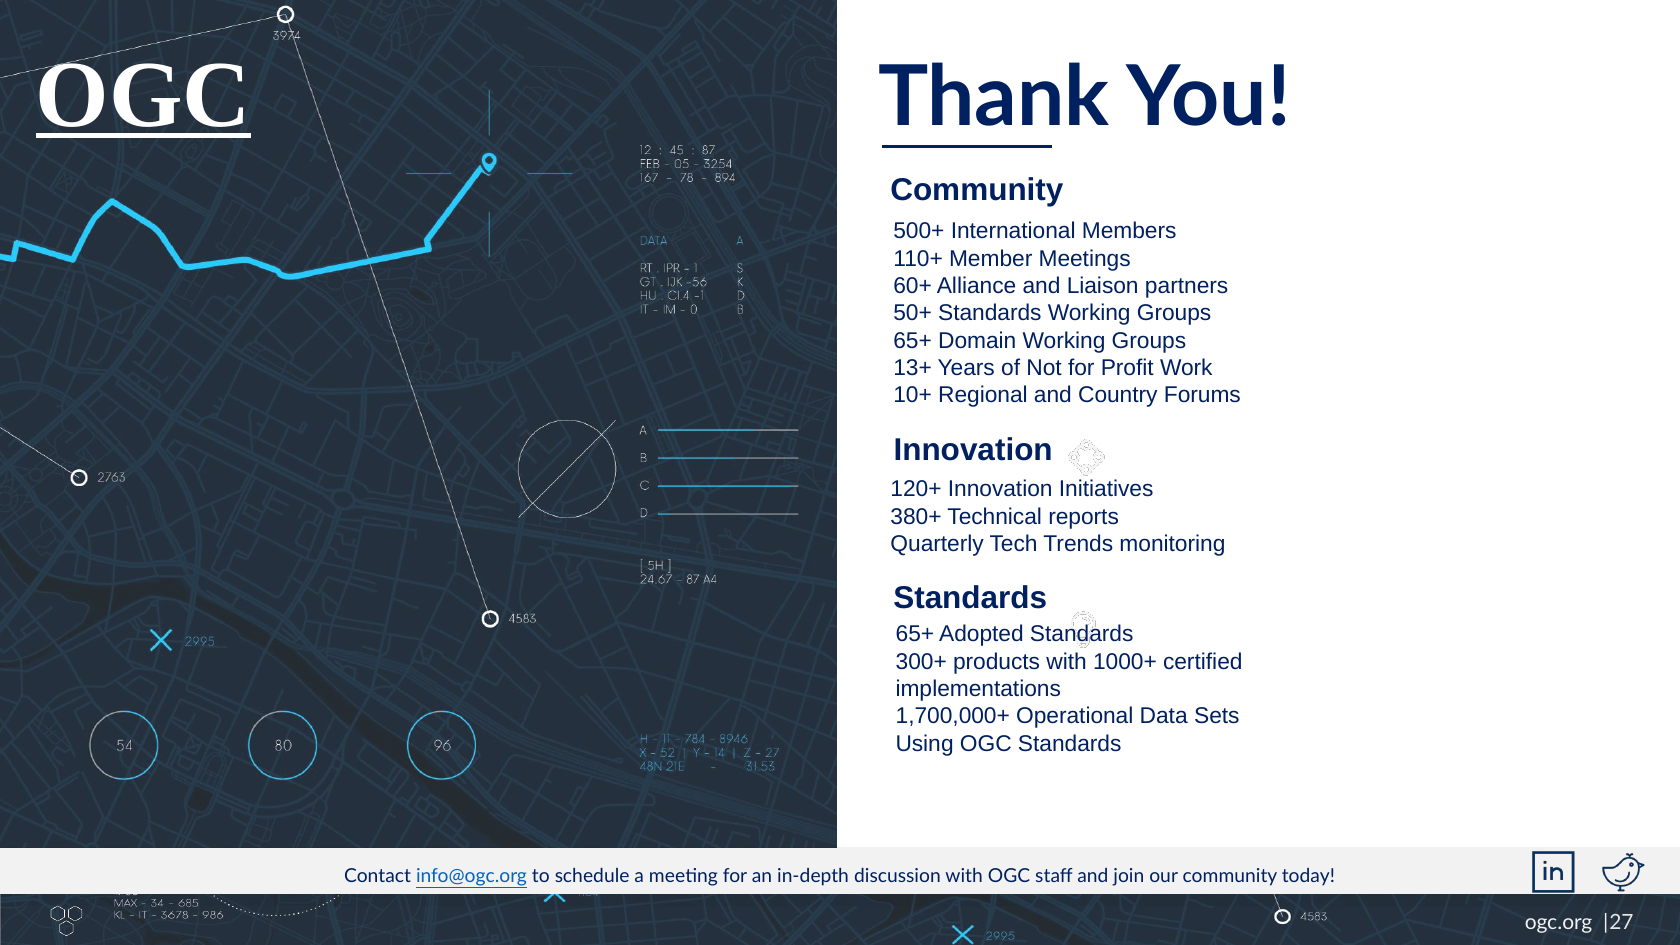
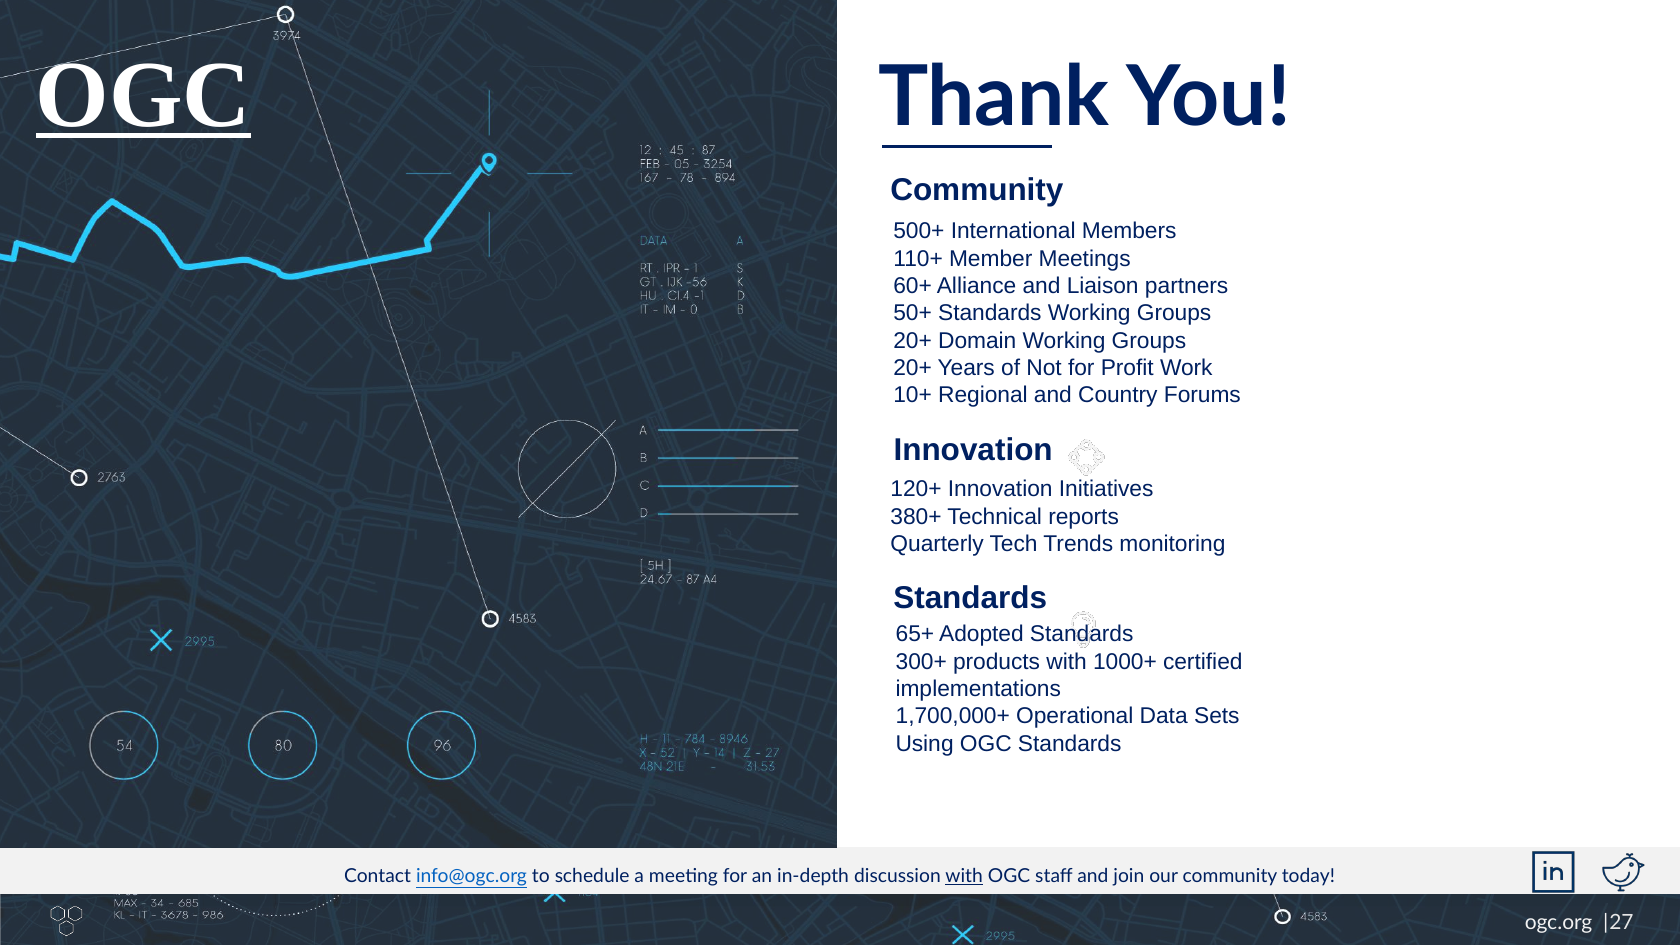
65+ at (913, 341): 65+ -> 20+
13+ at (913, 368): 13+ -> 20+
with at (964, 876) underline: none -> present
